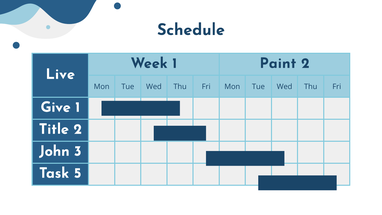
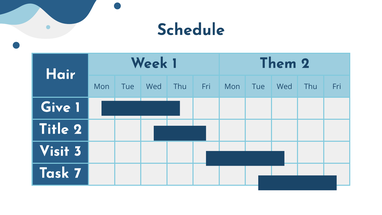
Paint: Paint -> Them
Live: Live -> Hair
John: John -> Visit
5: 5 -> 7
